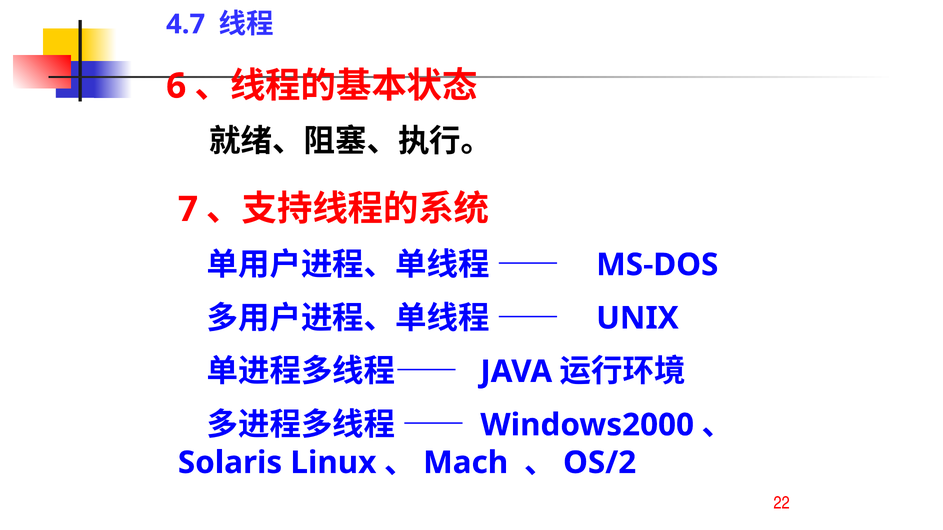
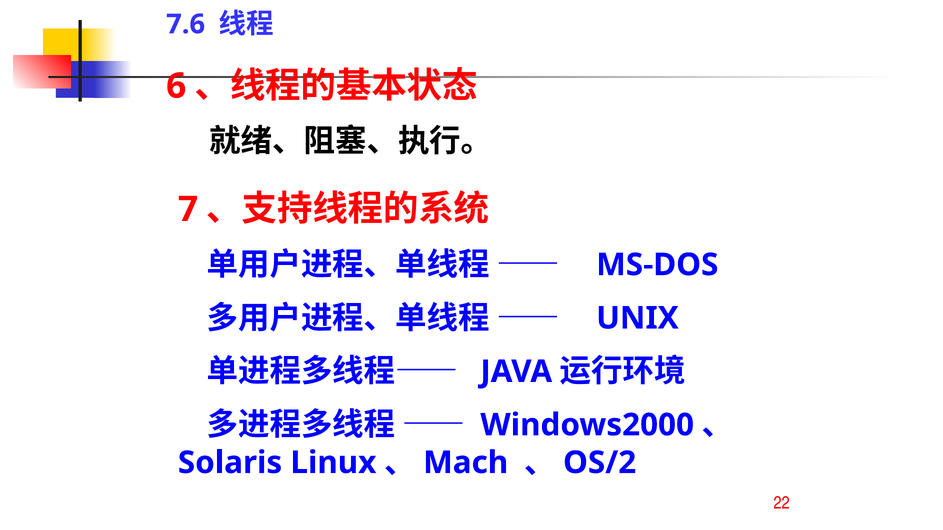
4.7: 4.7 -> 7.6
